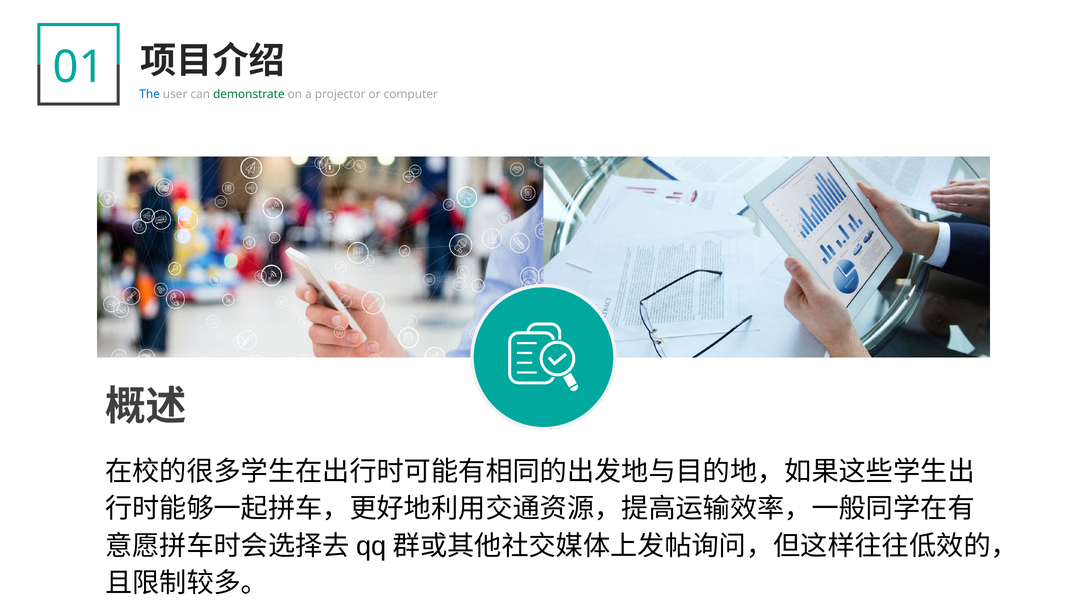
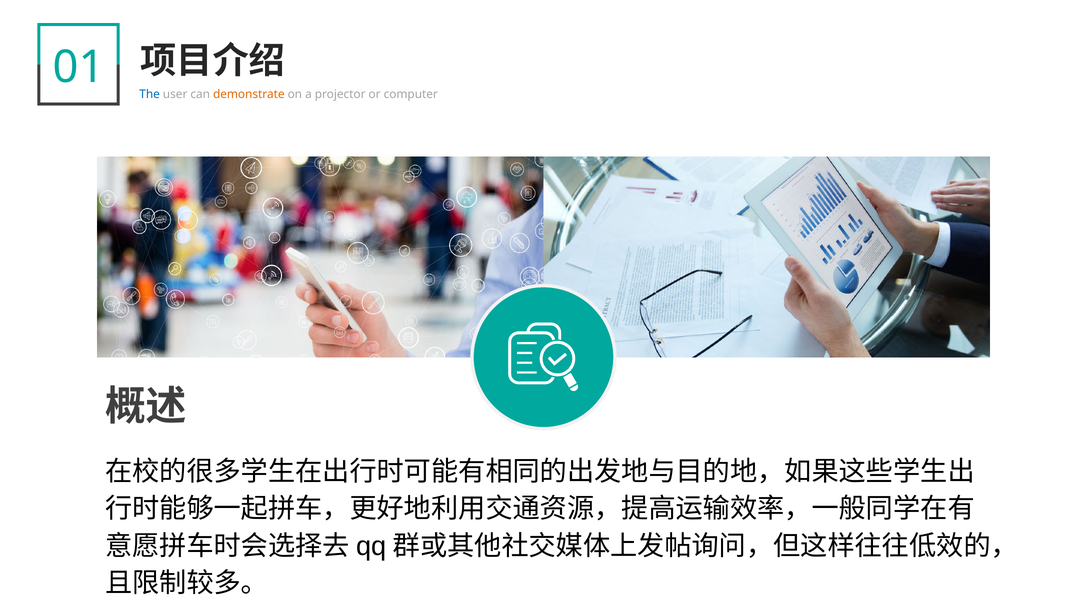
demonstrate colour: green -> orange
